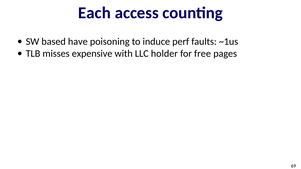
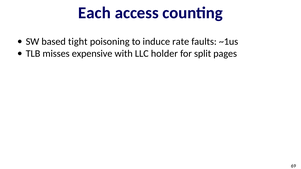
have: have -> tight
perf: perf -> rate
free: free -> split
